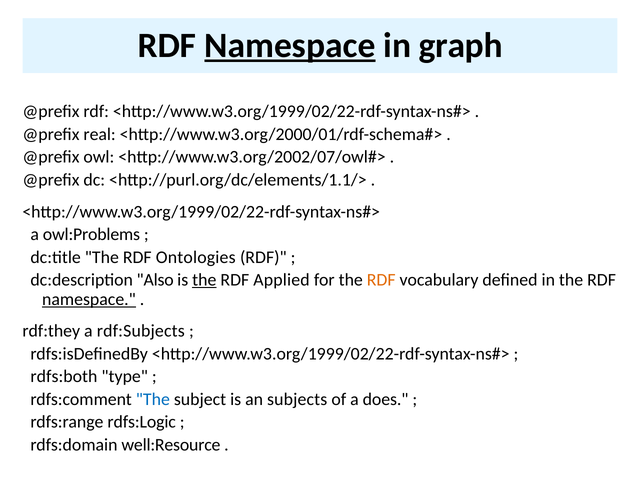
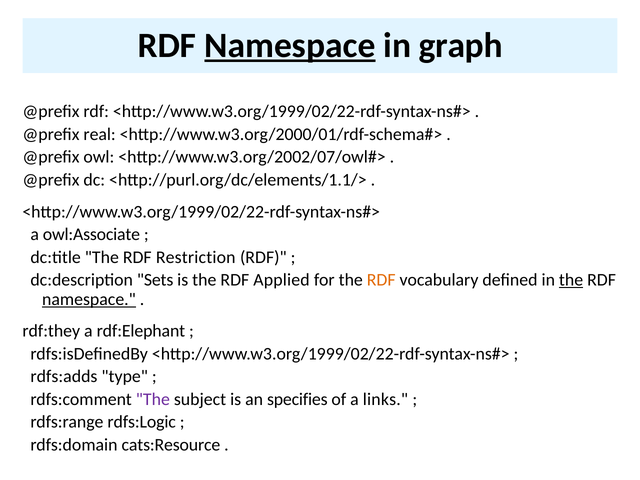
owl:Problems: owl:Problems -> owl:Associate
Ontologies: Ontologies -> Restriction
Also: Also -> Sets
the at (204, 280) underline: present -> none
the at (571, 280) underline: none -> present
rdf:Subjects: rdf:Subjects -> rdf:Elephant
rdfs:both: rdfs:both -> rdfs:adds
The at (153, 399) colour: blue -> purple
subjects: subjects -> specifies
does: does -> links
well:Resource: well:Resource -> cats:Resource
